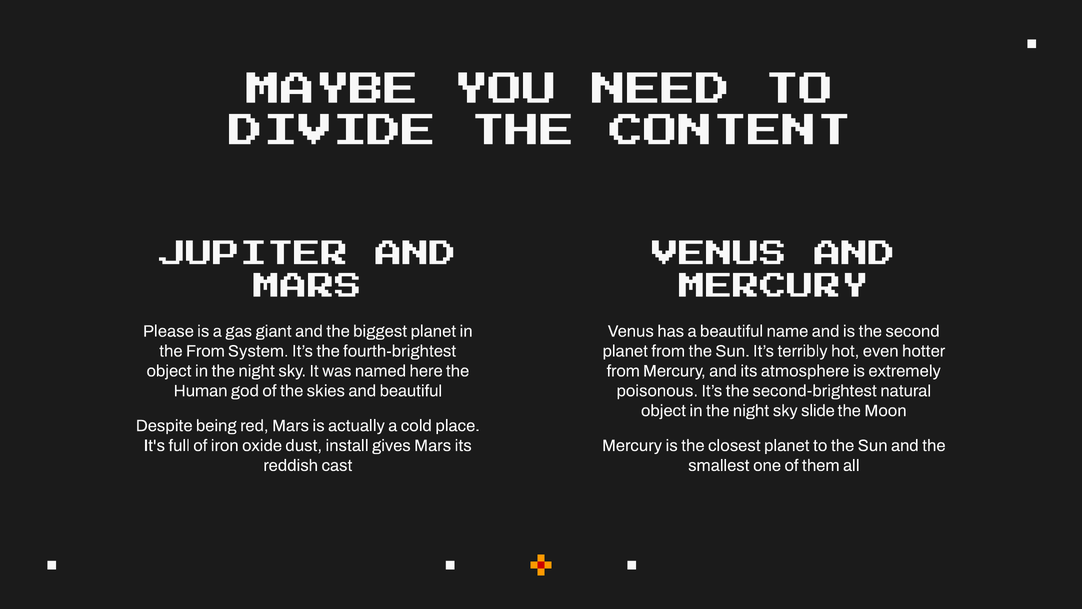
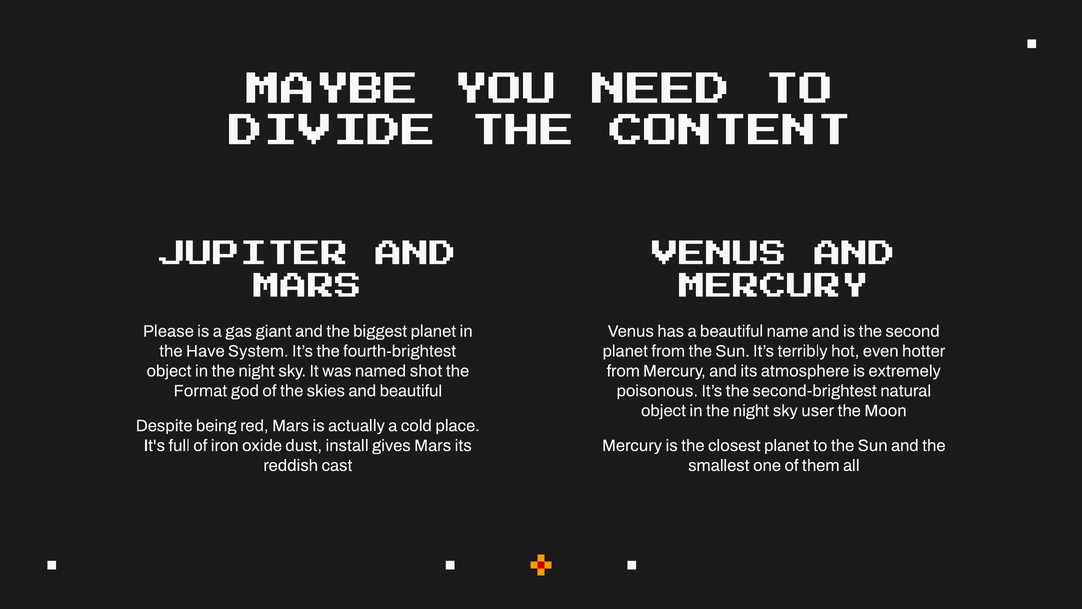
the From: From -> Have
here: here -> shot
Human: Human -> Format
slide: slide -> user
